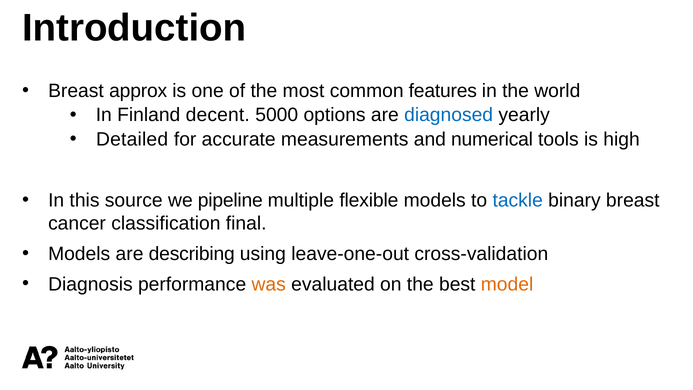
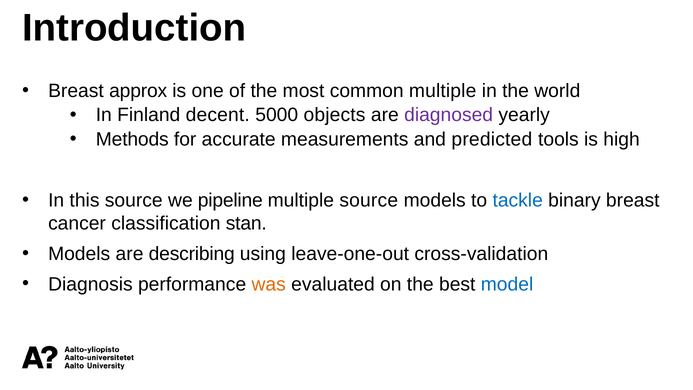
common features: features -> multiple
options: options -> objects
diagnosed colour: blue -> purple
Detailed: Detailed -> Methods
numerical: numerical -> predicted
multiple flexible: flexible -> source
final: final -> stan
model colour: orange -> blue
